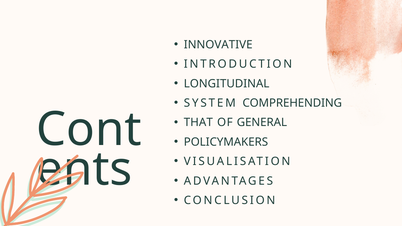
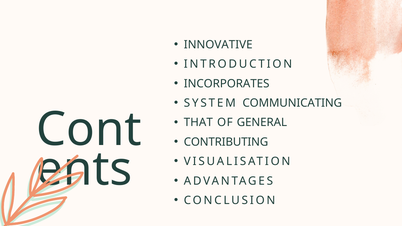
LONGITUDINAL: LONGITUDINAL -> INCORPORATES
COMPREHENDING: COMPREHENDING -> COMMUNICATING
POLICYMAKERS: POLICYMAKERS -> CONTRIBUTING
